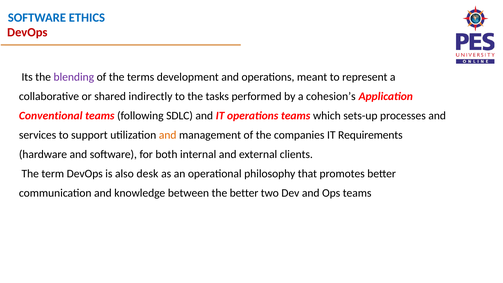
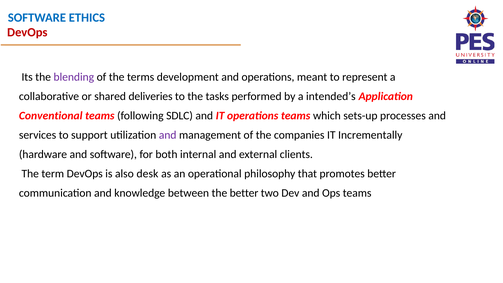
indirectly: indirectly -> deliveries
cohesion’s: cohesion’s -> intended’s
and at (168, 135) colour: orange -> purple
Requirements: Requirements -> Incrementally
